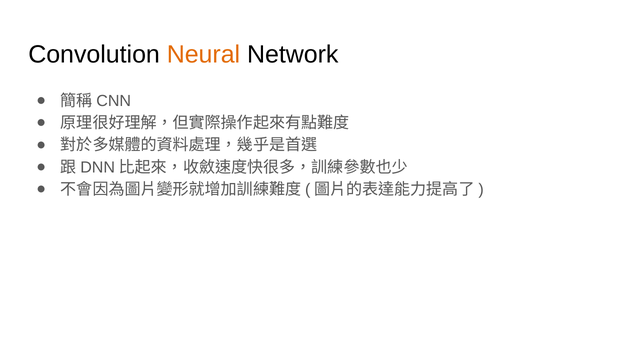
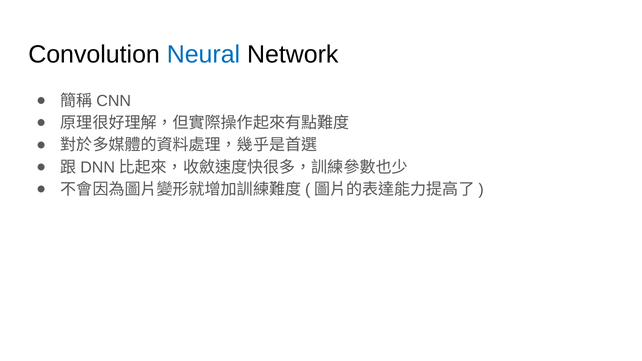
Neural colour: orange -> blue
